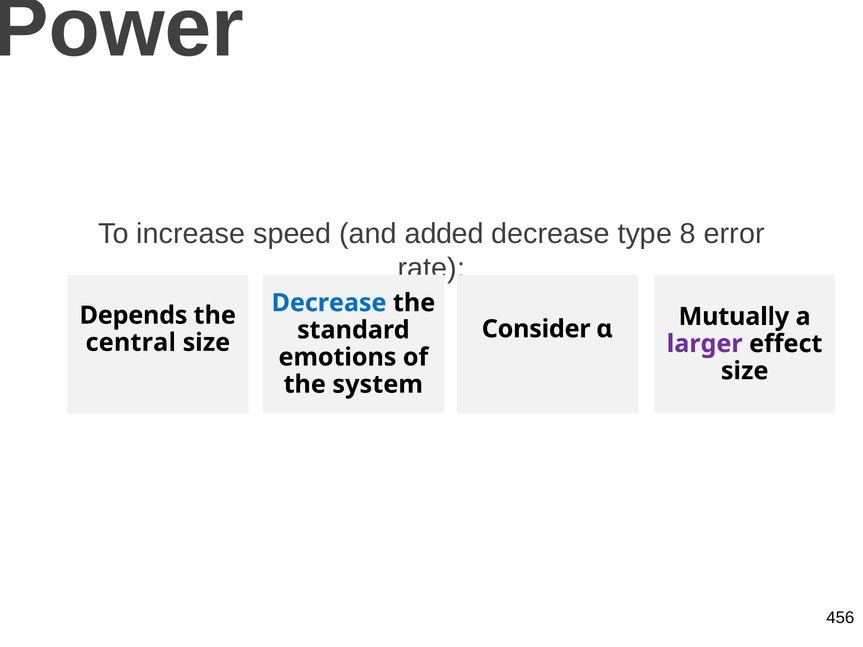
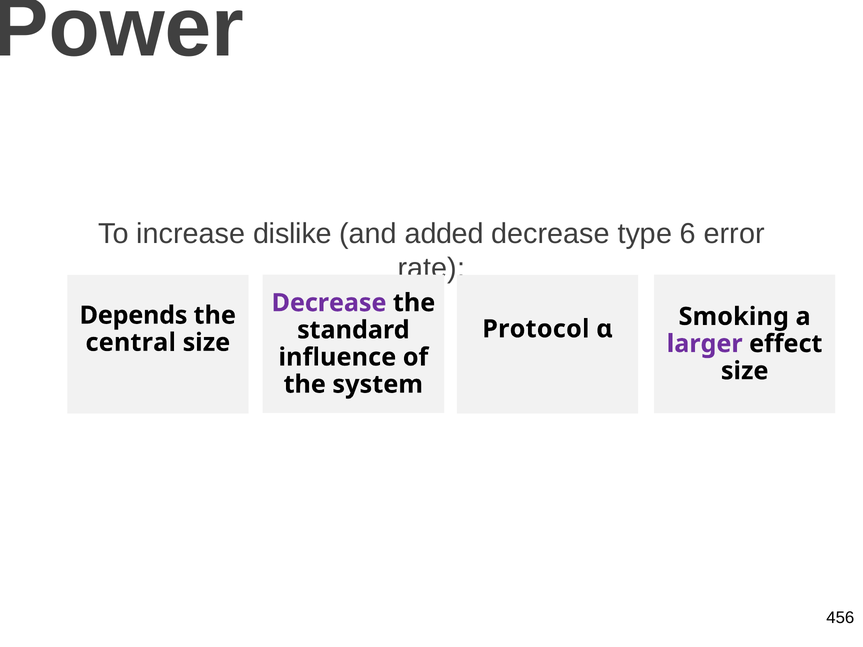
speed: speed -> dislike
8: 8 -> 6
Decrease at (329, 303) colour: blue -> purple
Mutually: Mutually -> Smoking
Consider: Consider -> Protocol
emotions: emotions -> influence
